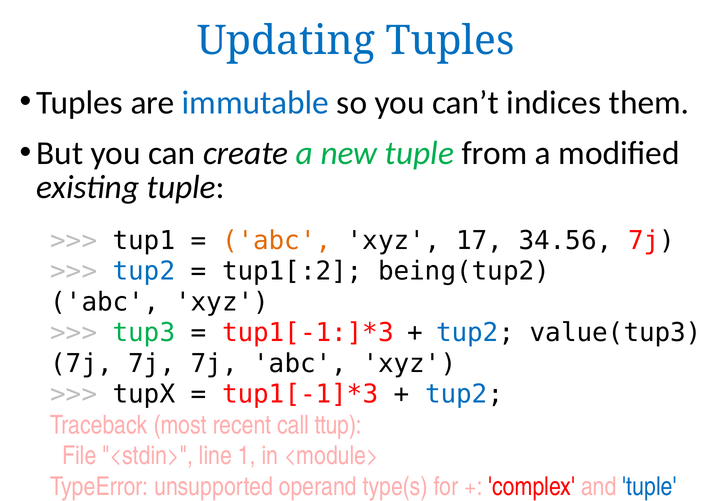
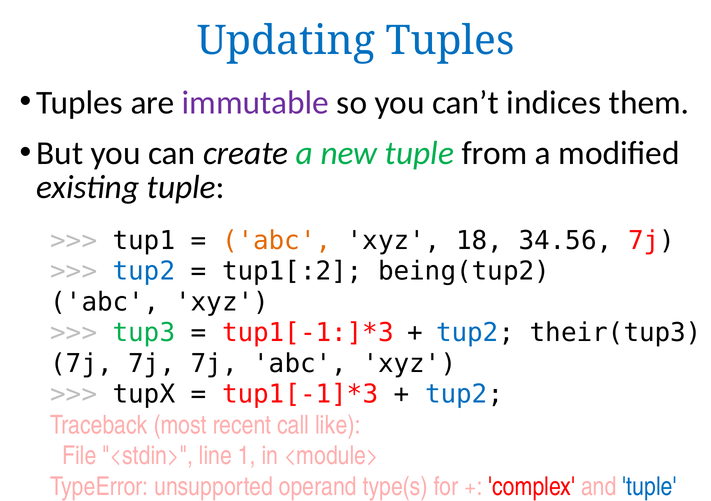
immutable colour: blue -> purple
17: 17 -> 18
value(tup3: value(tup3 -> their(tup3
ttup: ttup -> like
